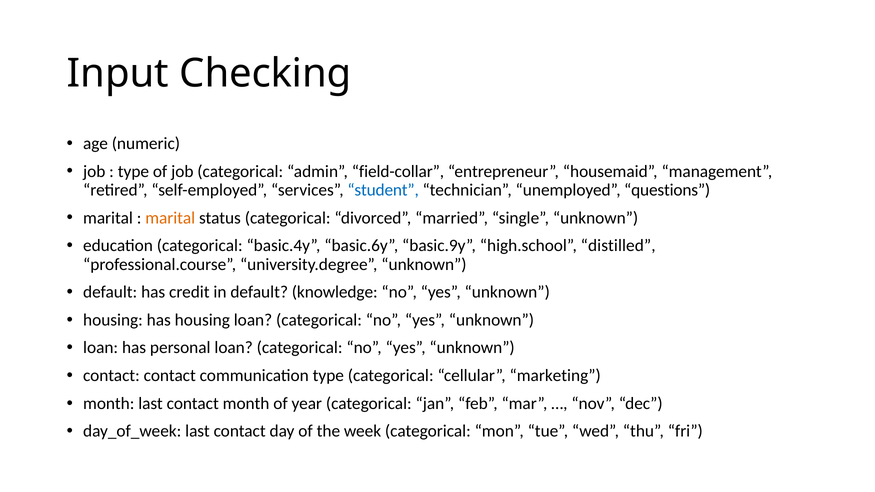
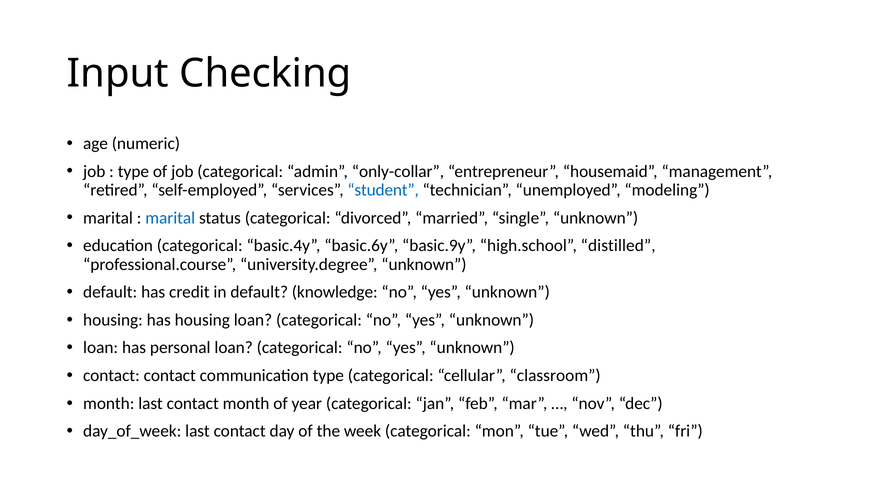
field-collar: field-collar -> only-collar
questions: questions -> modeling
marital at (170, 218) colour: orange -> blue
marketing: marketing -> classroom
